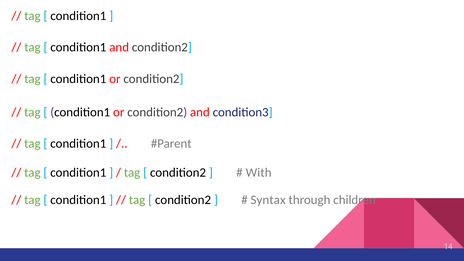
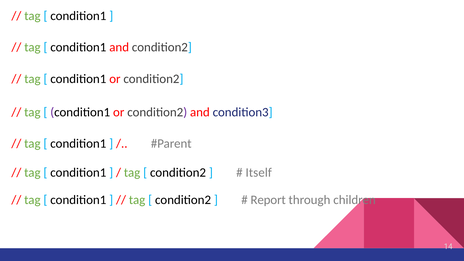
With: With -> Itself
Syntax: Syntax -> Report
